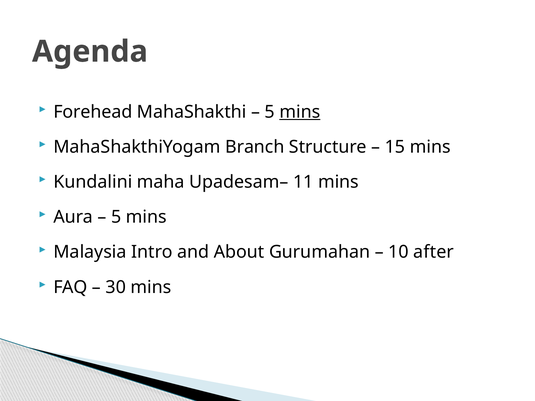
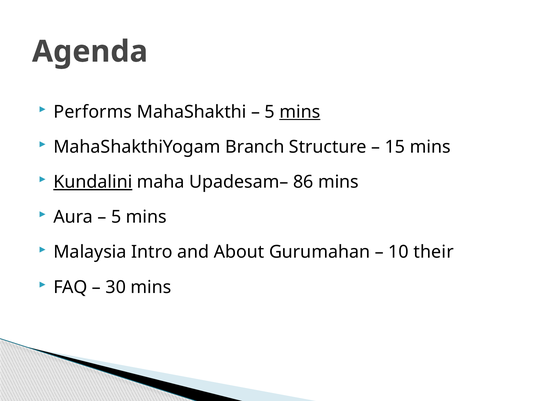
Forehead: Forehead -> Performs
Kundalini underline: none -> present
11: 11 -> 86
after: after -> their
